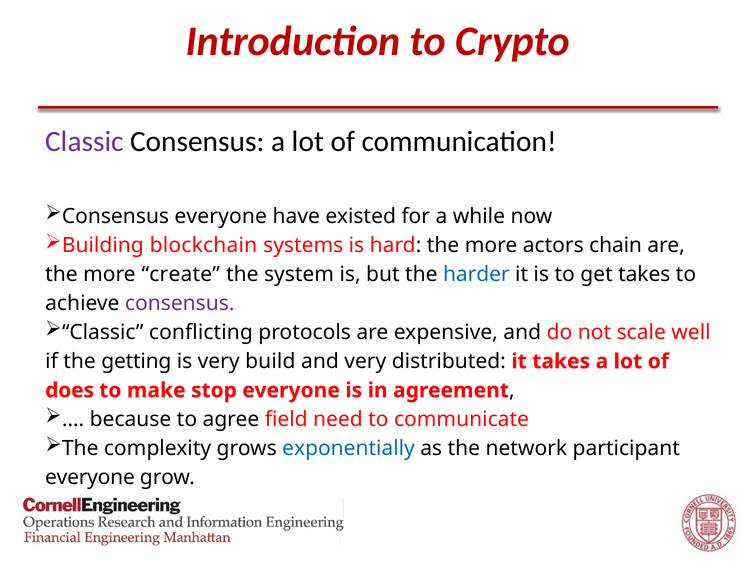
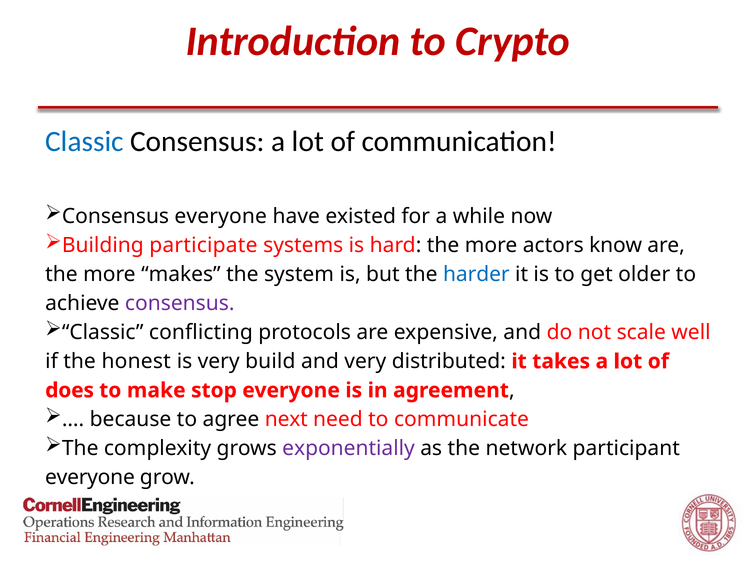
Classic at (85, 142) colour: purple -> blue
blockchain: blockchain -> participate
chain: chain -> know
create: create -> makes
get takes: takes -> older
getting: getting -> honest
field: field -> next
exponentially colour: blue -> purple
